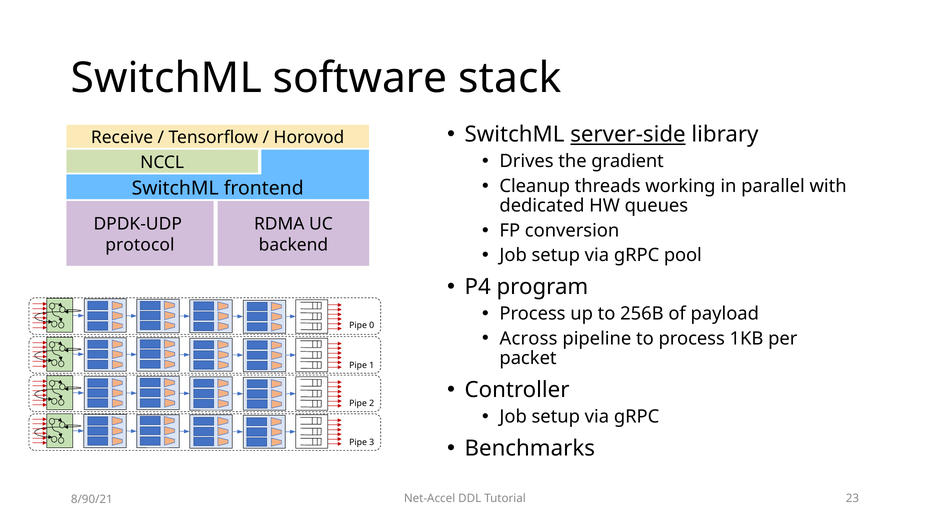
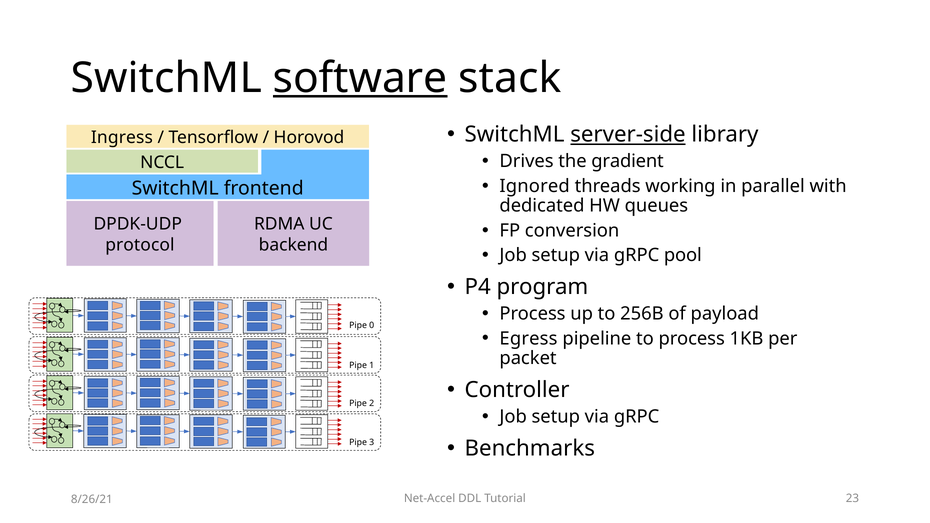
software underline: none -> present
Receive: Receive -> Ingress
Cleanup: Cleanup -> Ignored
Across: Across -> Egress
8/90/21: 8/90/21 -> 8/26/21
